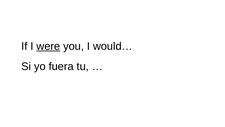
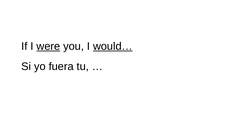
would… underline: none -> present
